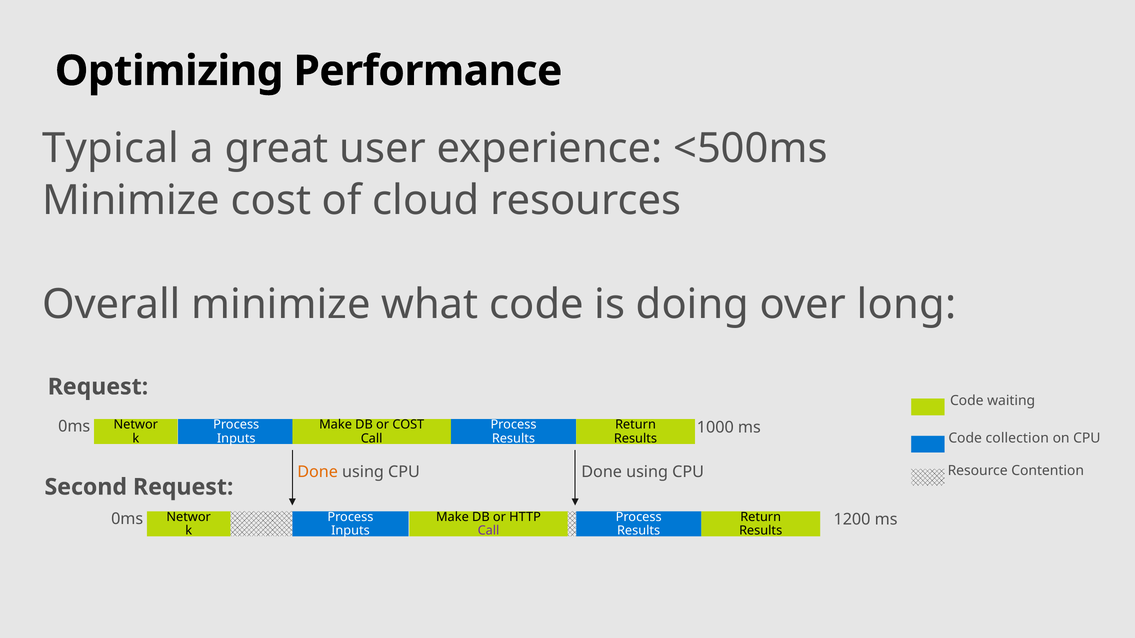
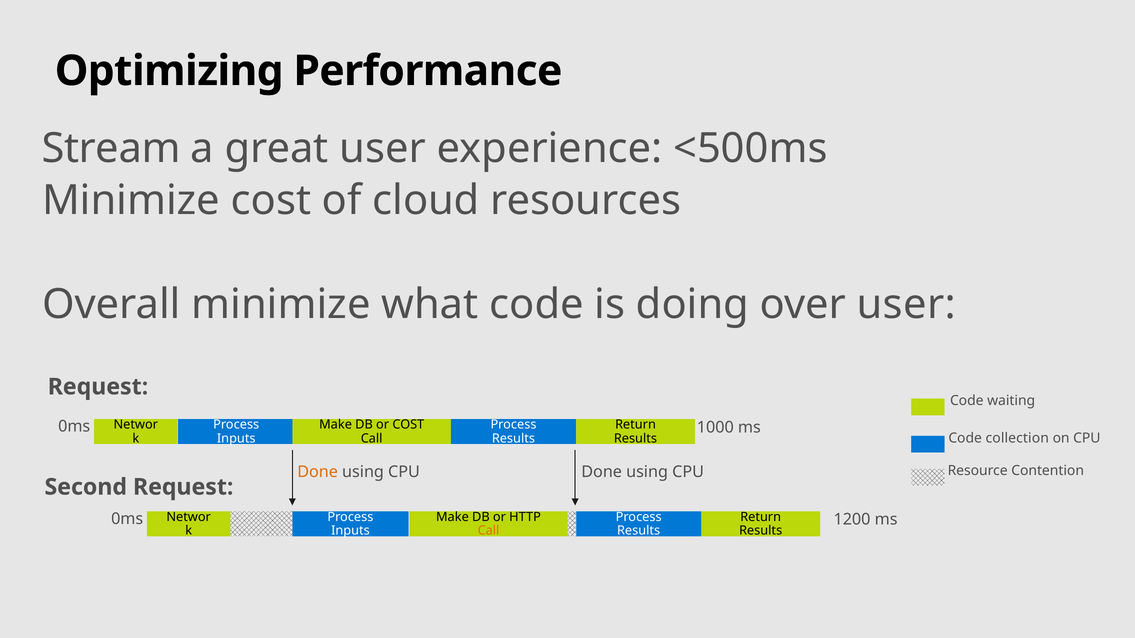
Typical: Typical -> Stream
over long: long -> user
Call at (489, 531) colour: purple -> orange
